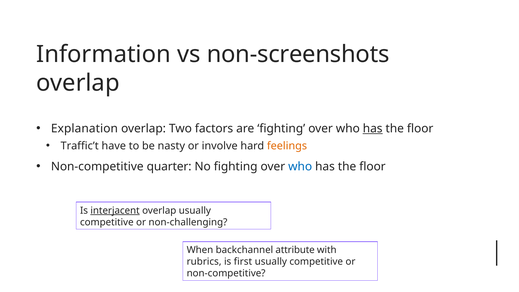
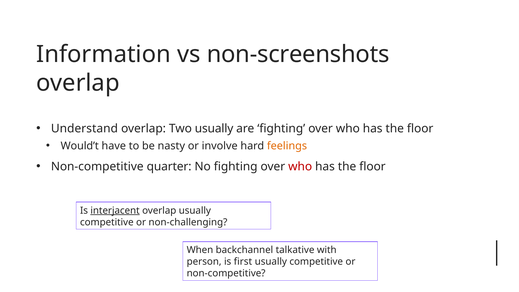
Explanation: Explanation -> Understand
Two factors: factors -> usually
has at (373, 128) underline: present -> none
Traffic’t: Traffic’t -> Would’t
who at (300, 166) colour: blue -> red
attribute: attribute -> talkative
rubrics: rubrics -> person
